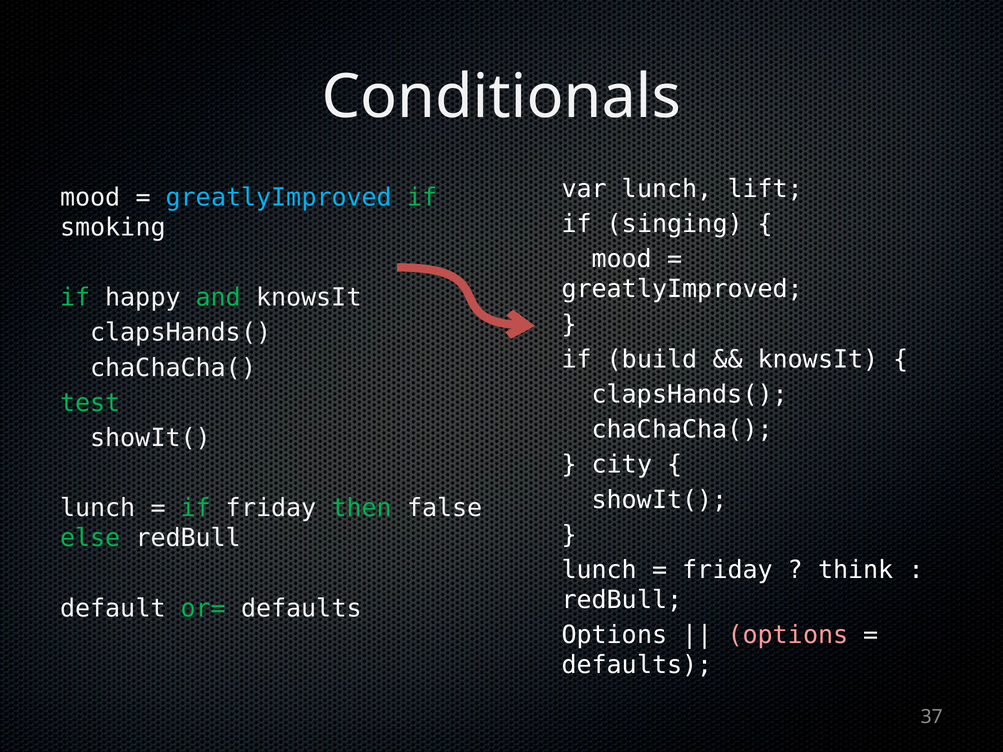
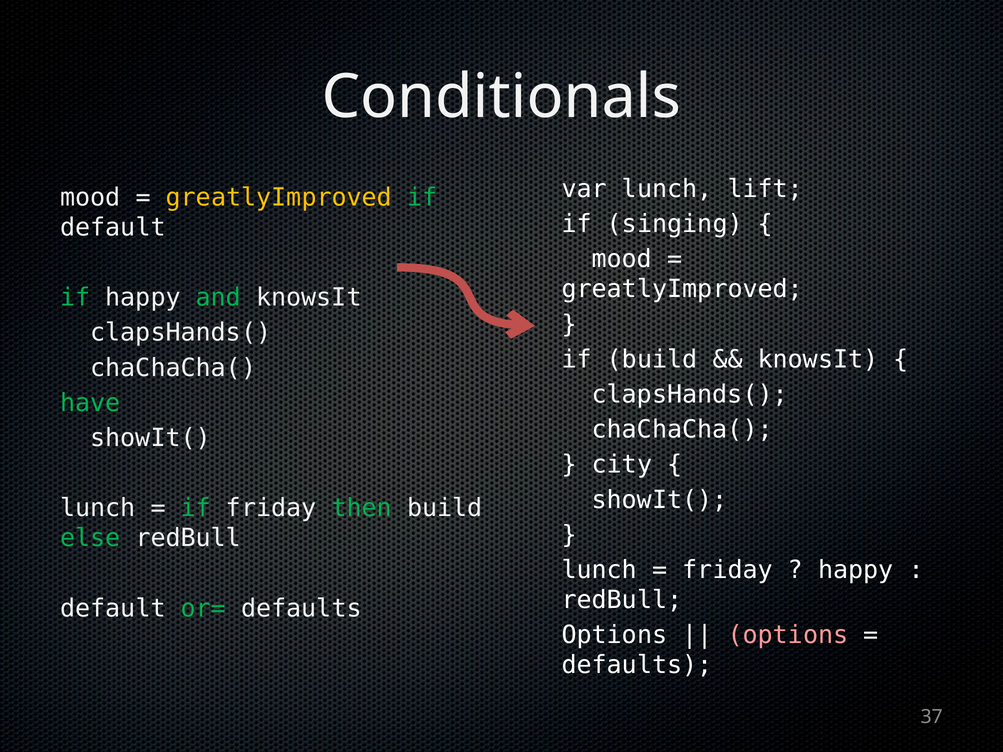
greatlyImproved at (279, 197) colour: light blue -> yellow
smoking at (113, 227): smoking -> default
test: test -> have
then false: false -> build
think at (856, 570): think -> happy
